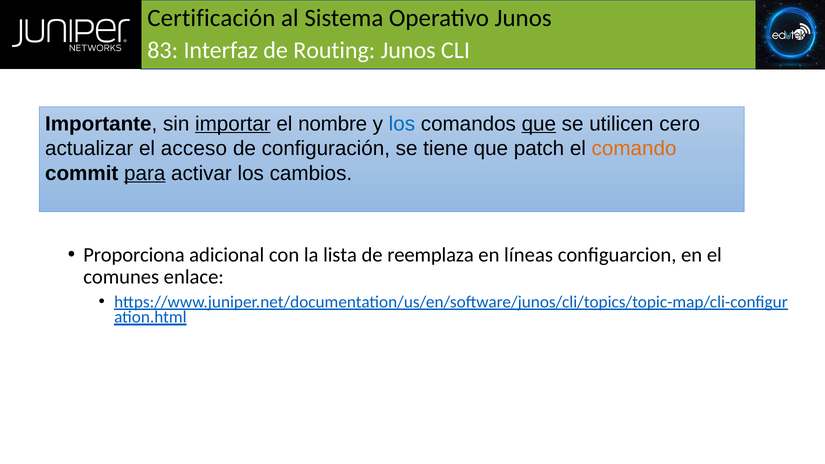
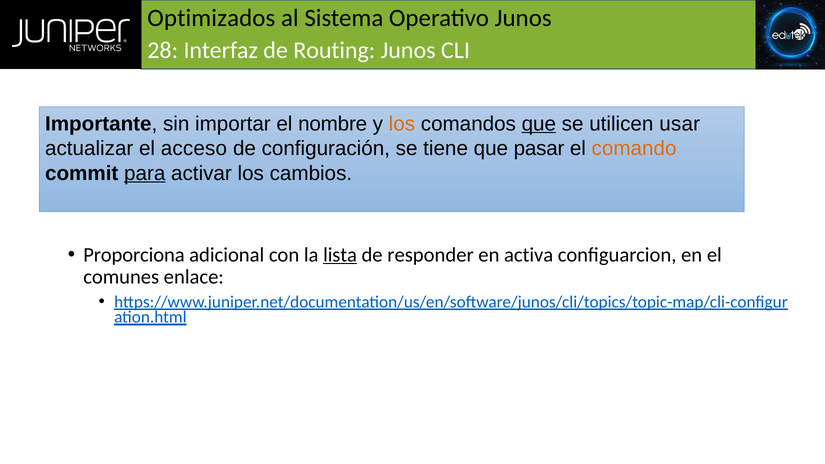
Certificación: Certificación -> Optimizados
83: 83 -> 28
importar underline: present -> none
los at (402, 124) colour: blue -> orange
cero: cero -> usar
patch: patch -> pasar
lista underline: none -> present
reemplaza: reemplaza -> responder
líneas: líneas -> activa
